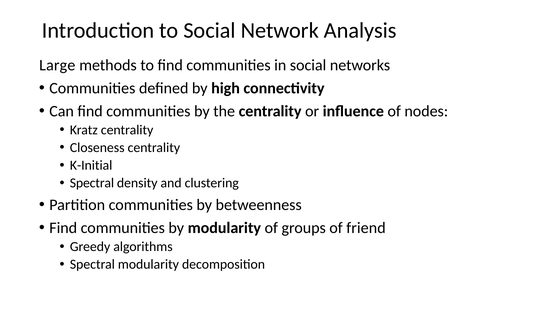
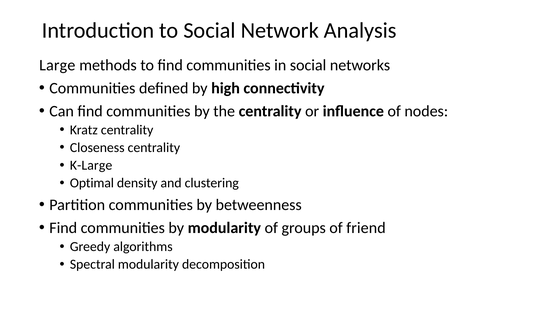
K-Initial: K-Initial -> K-Large
Spectral at (92, 183): Spectral -> Optimal
